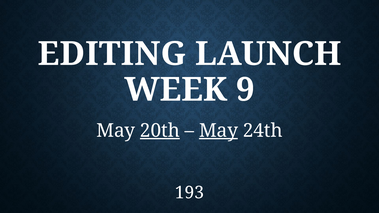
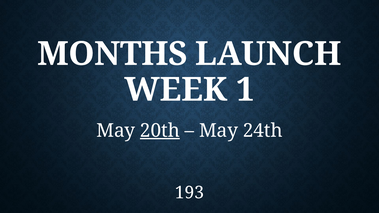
EDITING: EDITING -> MONTHS
9: 9 -> 1
May at (219, 131) underline: present -> none
